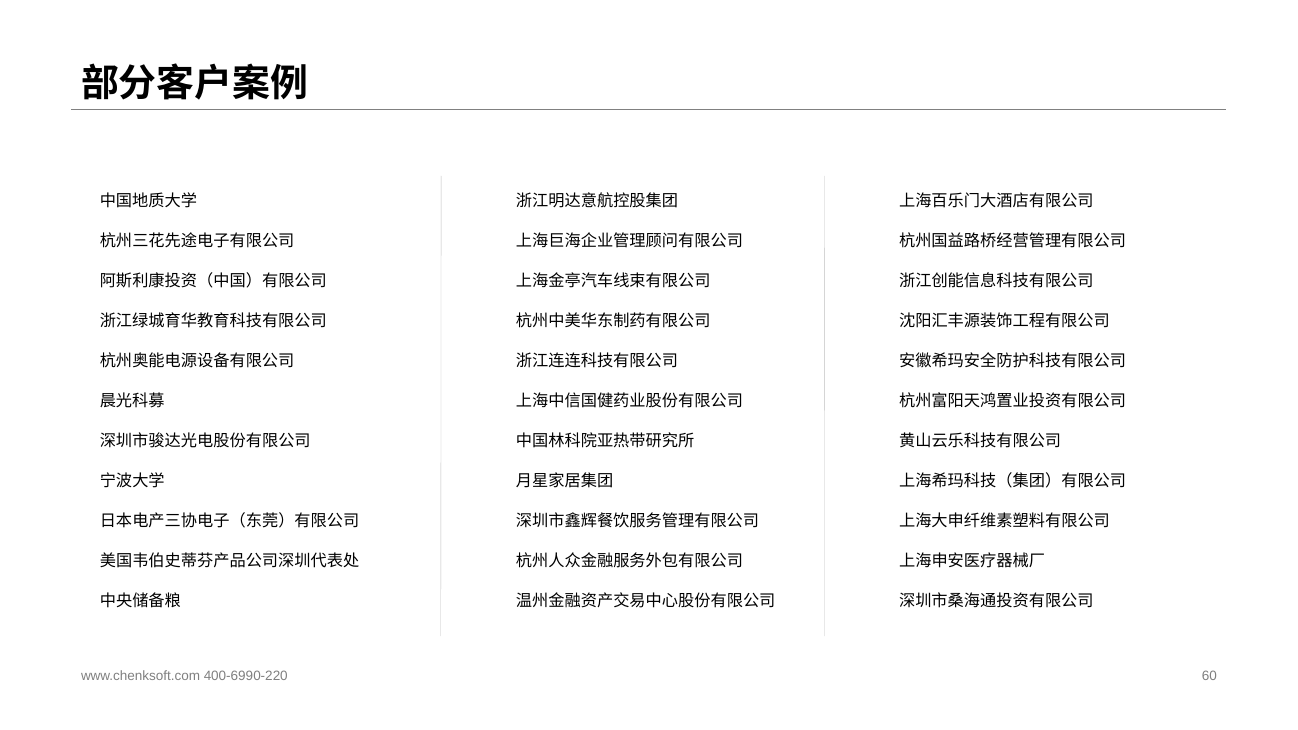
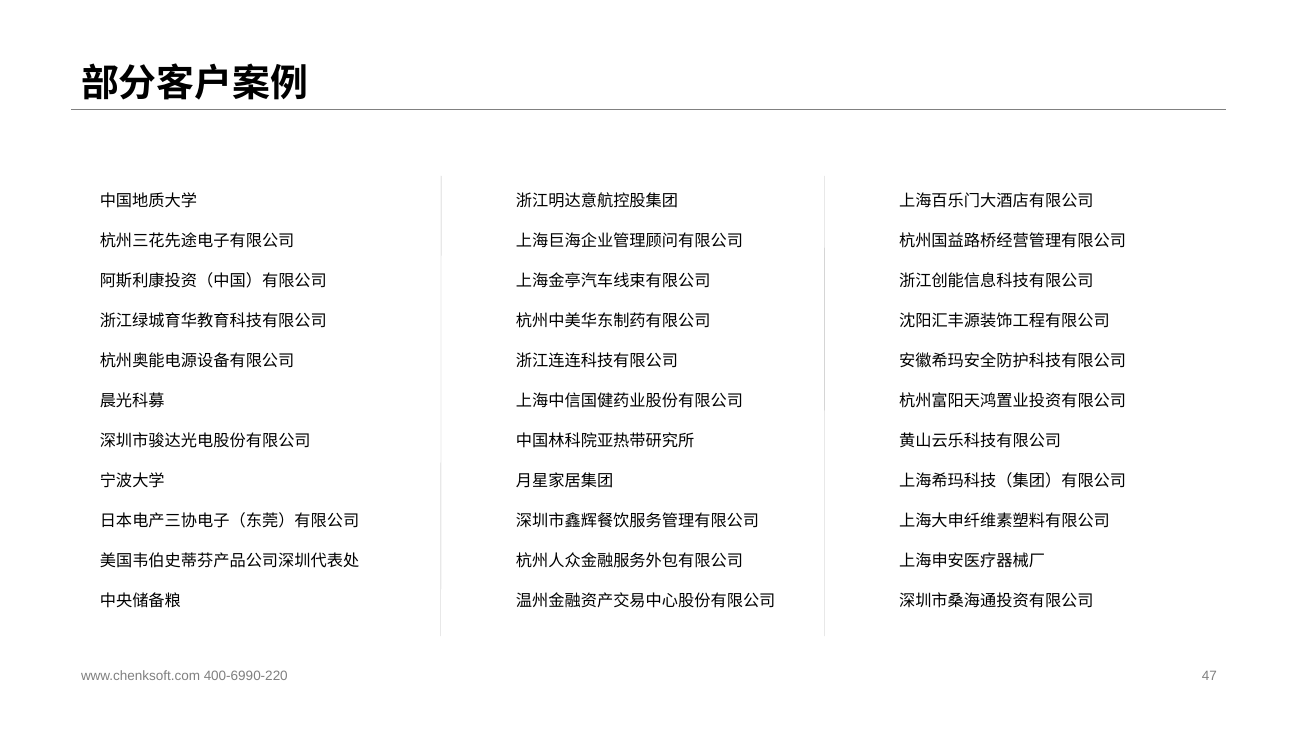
60: 60 -> 47
